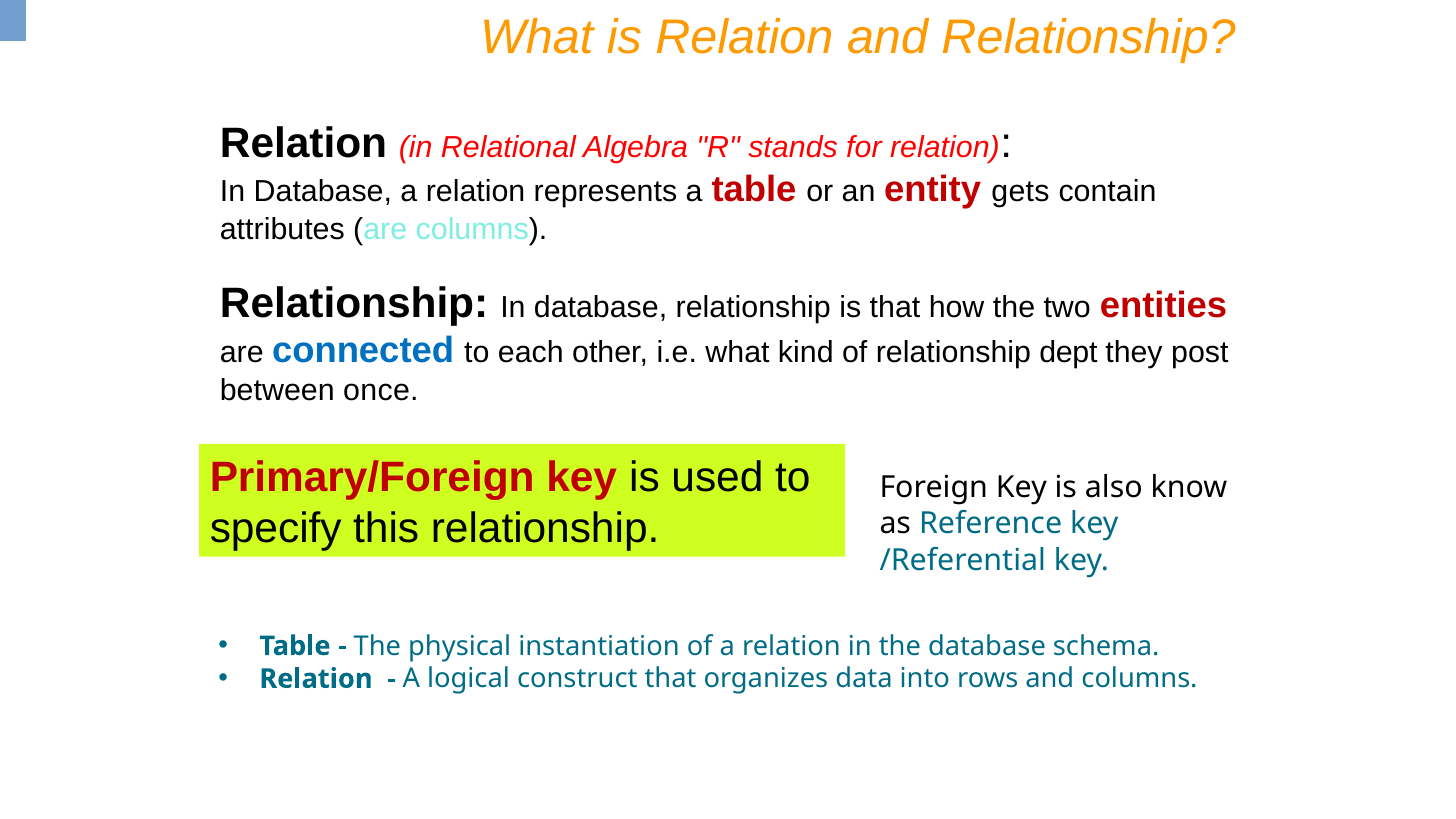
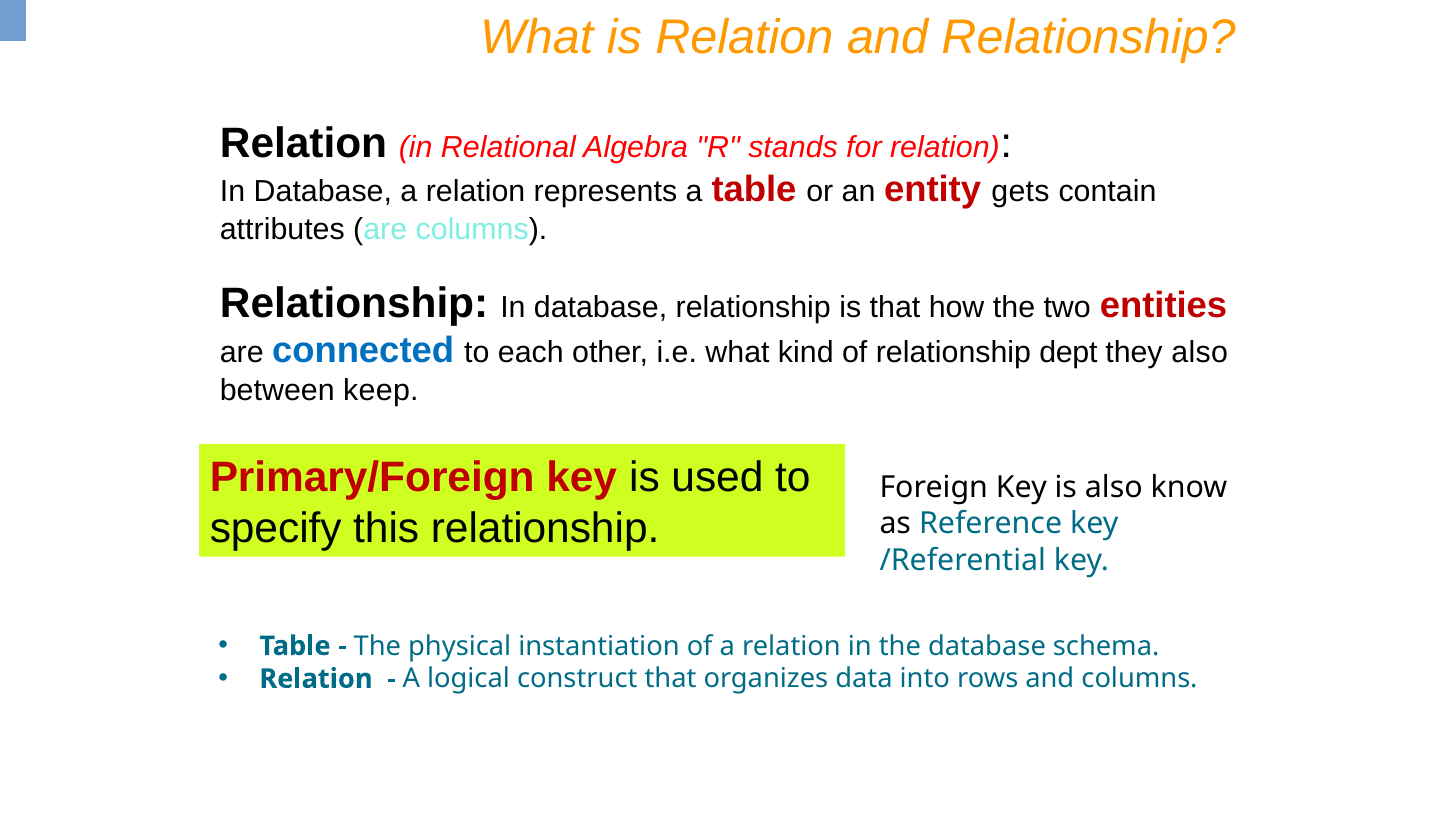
they post: post -> also
once: once -> keep
